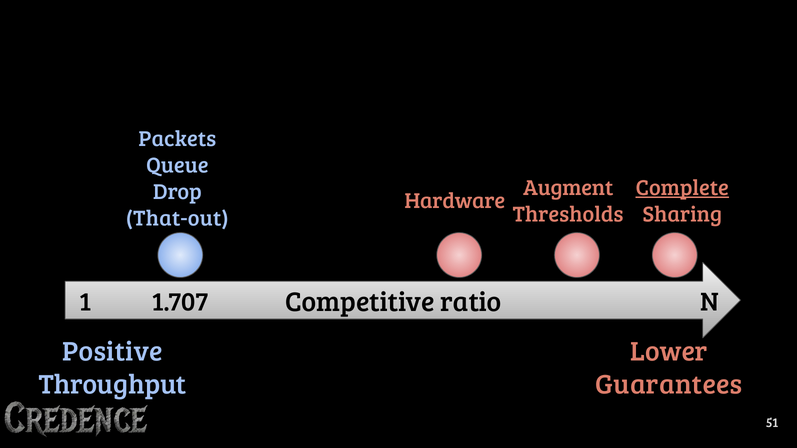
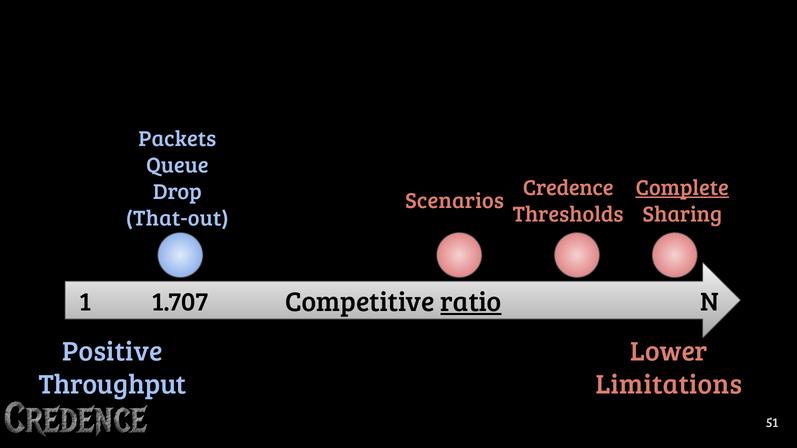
Augment: Augment -> Credence
Hardware: Hardware -> Scenarios
ratio underline: none -> present
Guarantees: Guarantees -> Limitations
